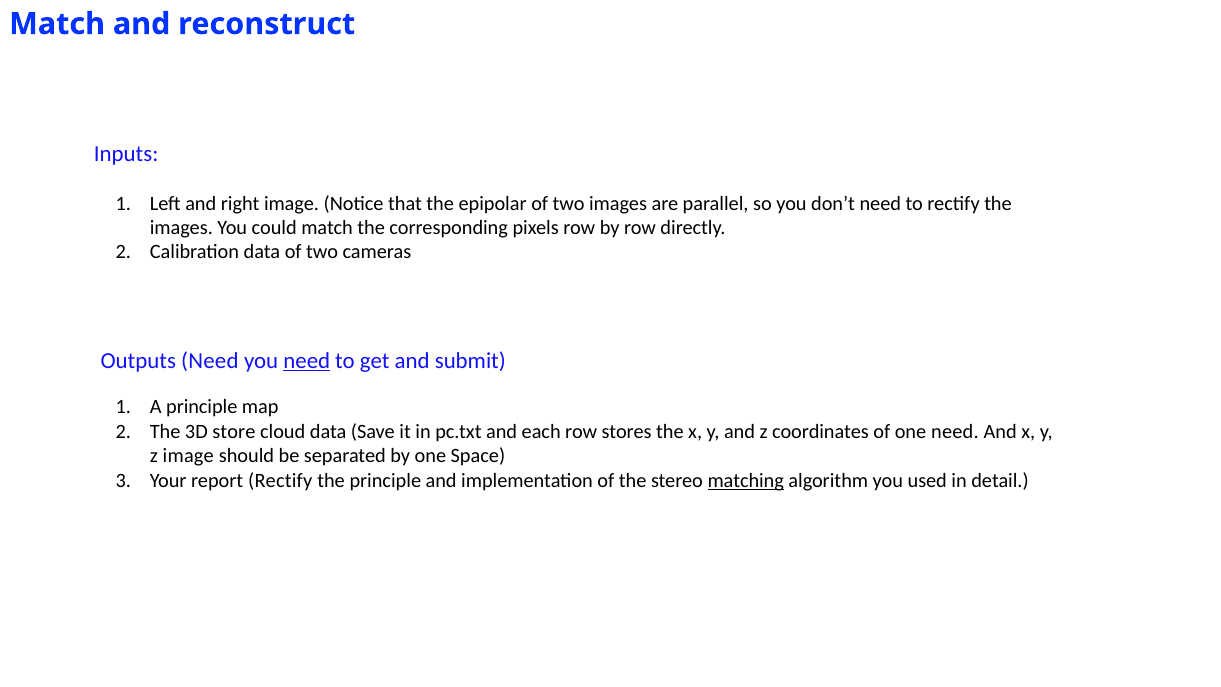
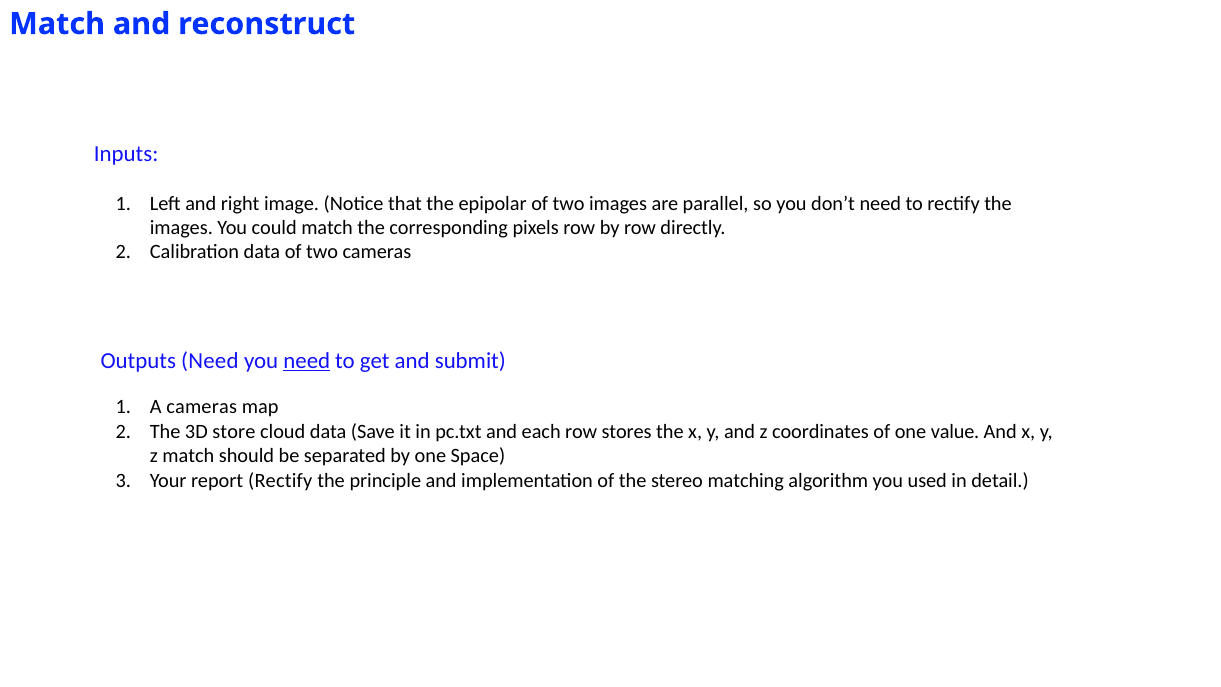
A principle: principle -> cameras
one need: need -> value
z image: image -> match
matching underline: present -> none
